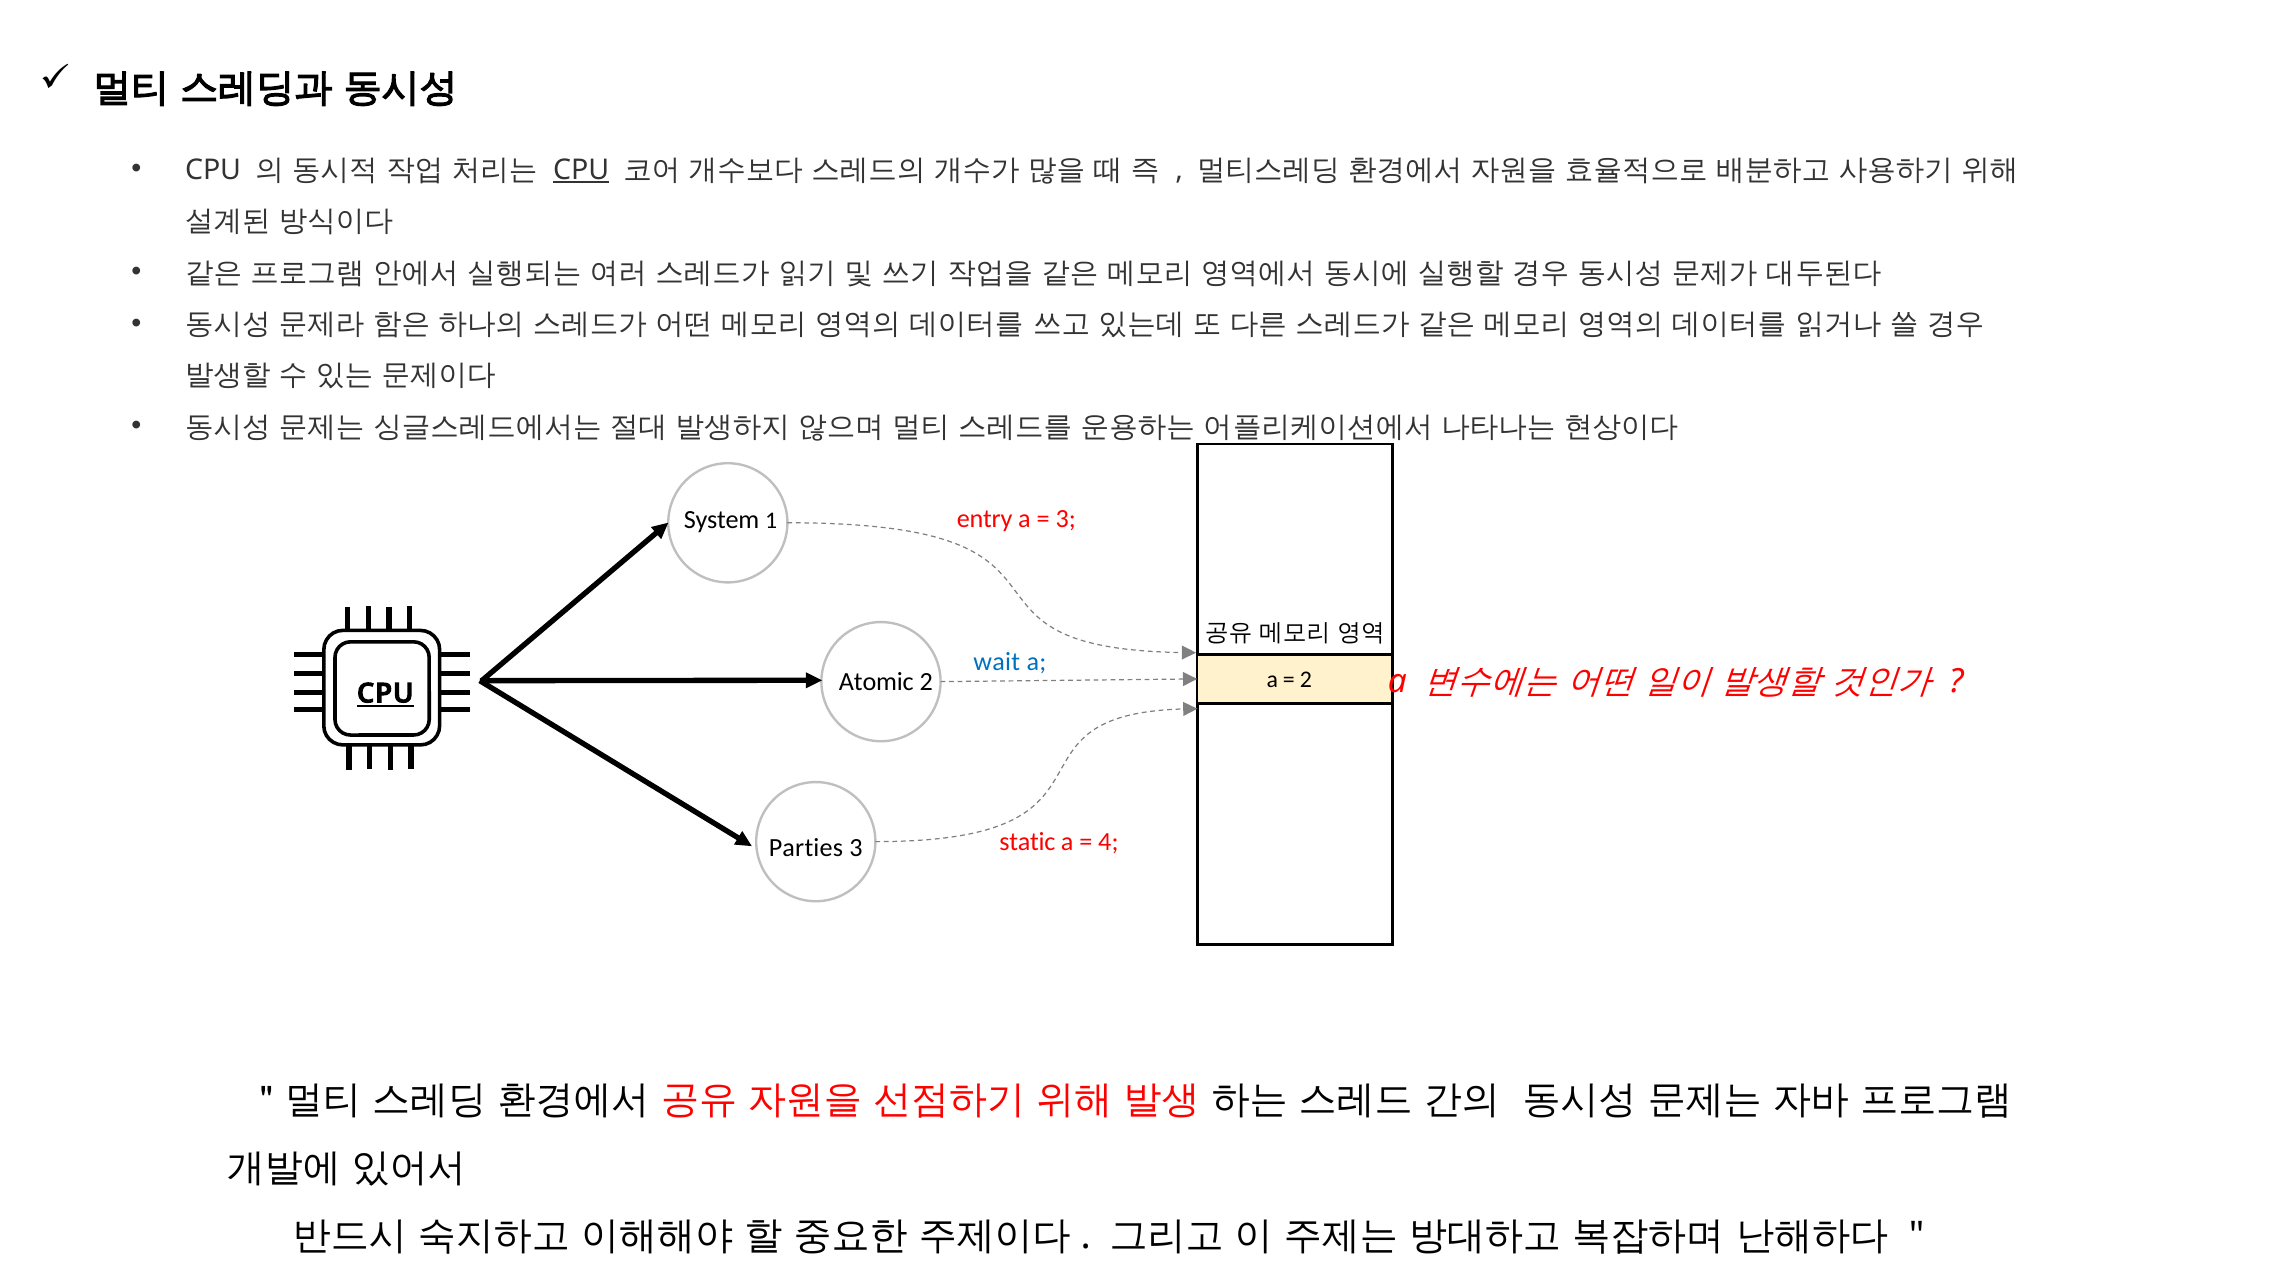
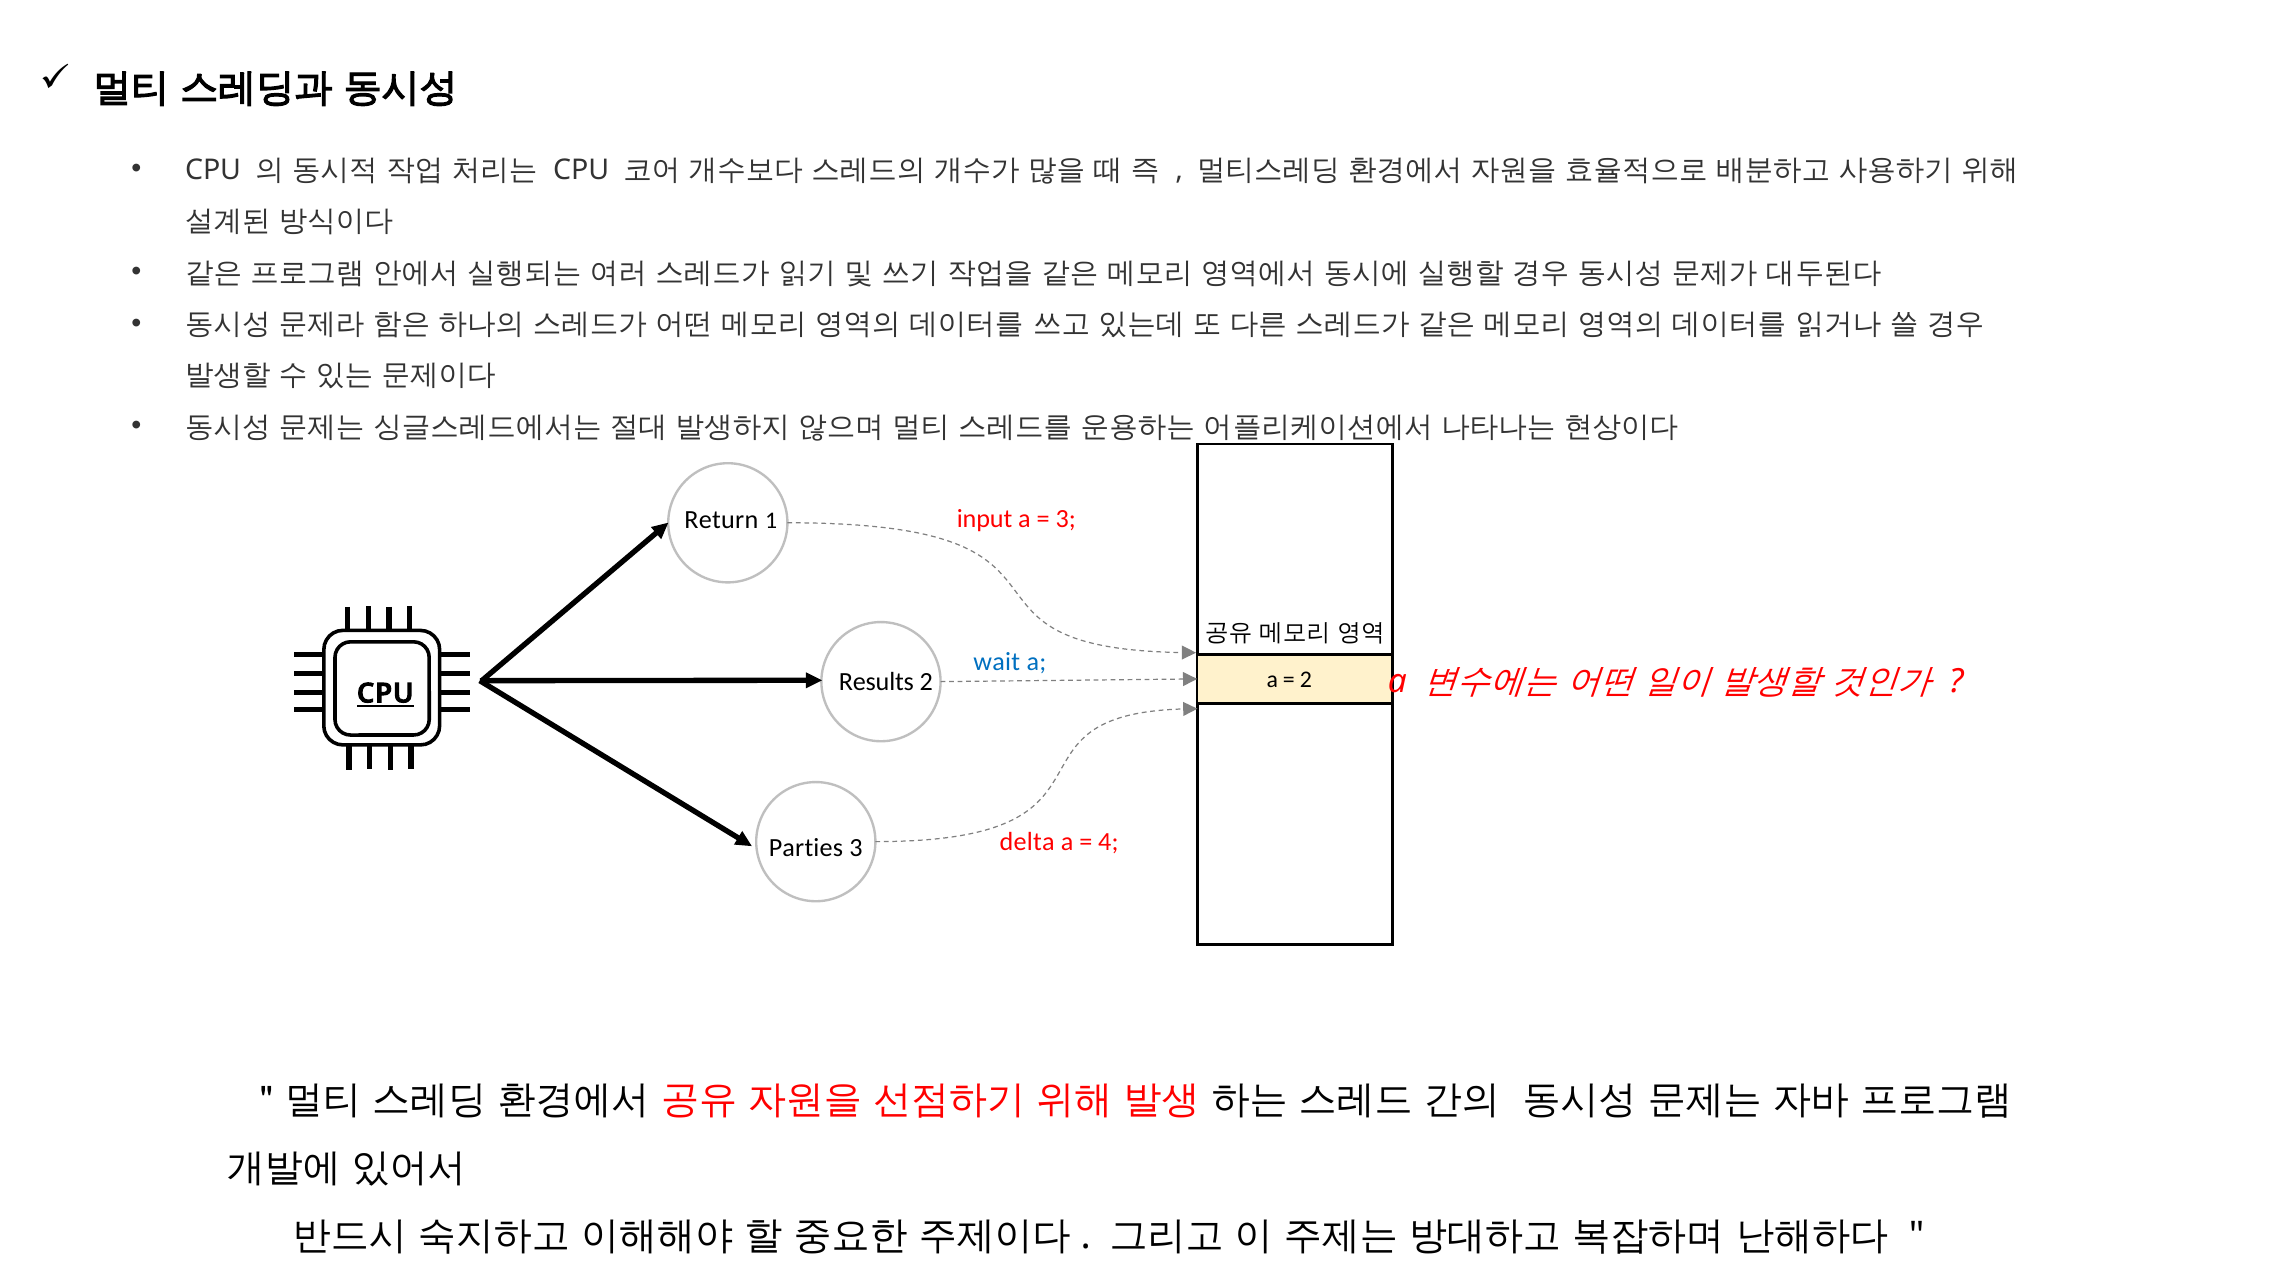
CPU at (581, 170) underline: present -> none
entry: entry -> input
System: System -> Return
Atomic: Atomic -> Results
static: static -> delta
